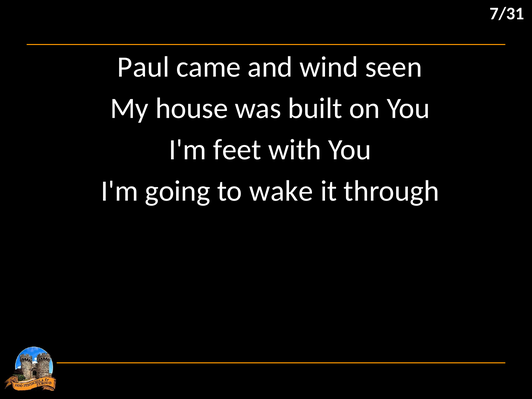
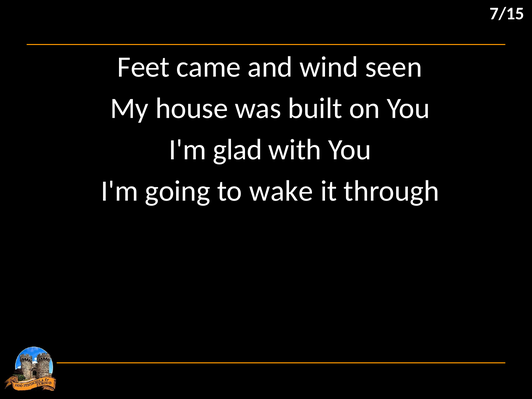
7/31: 7/31 -> 7/15
Paul: Paul -> Feet
feet: feet -> glad
